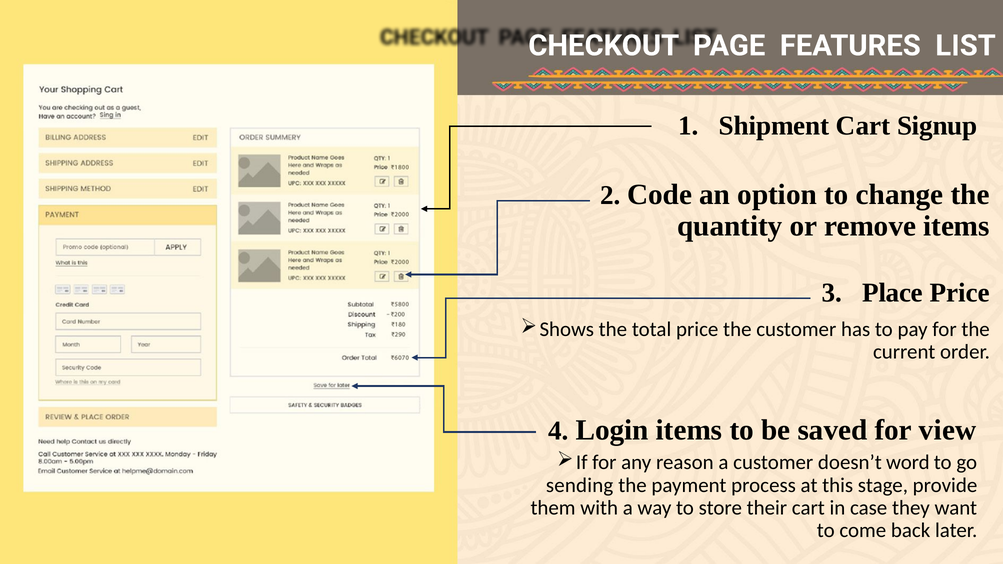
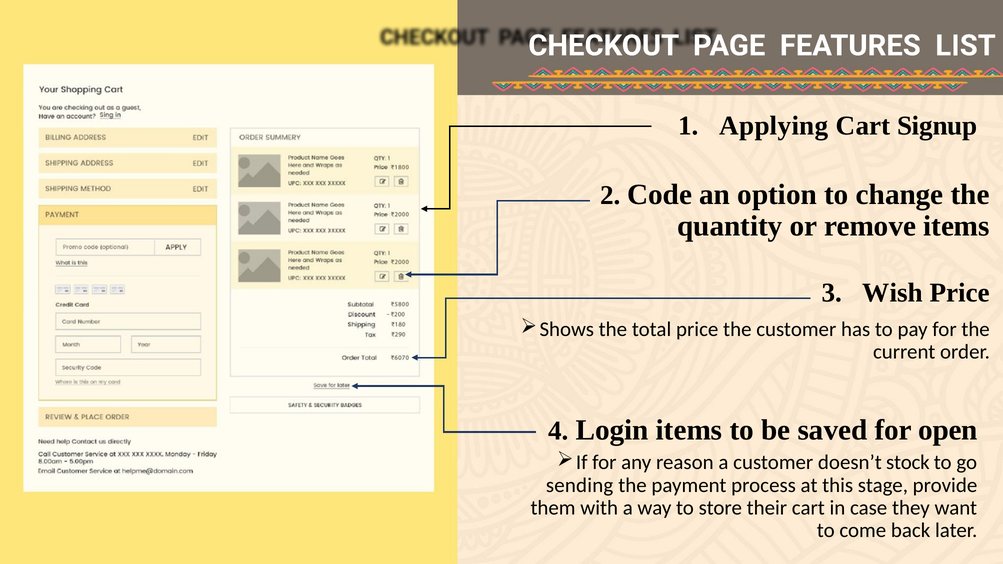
Shipment: Shipment -> Applying
Place: Place -> Wish
view: view -> open
word: word -> stock
